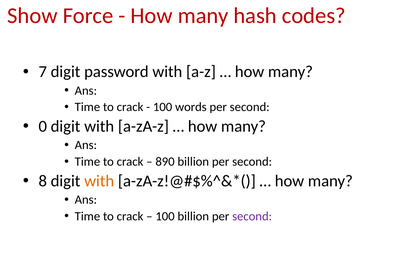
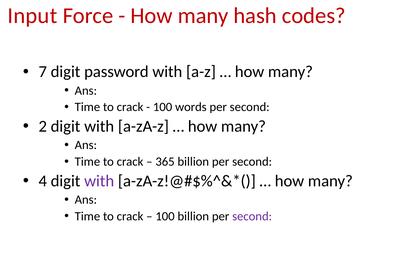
Show: Show -> Input
0: 0 -> 2
890: 890 -> 365
8: 8 -> 4
with at (99, 181) colour: orange -> purple
